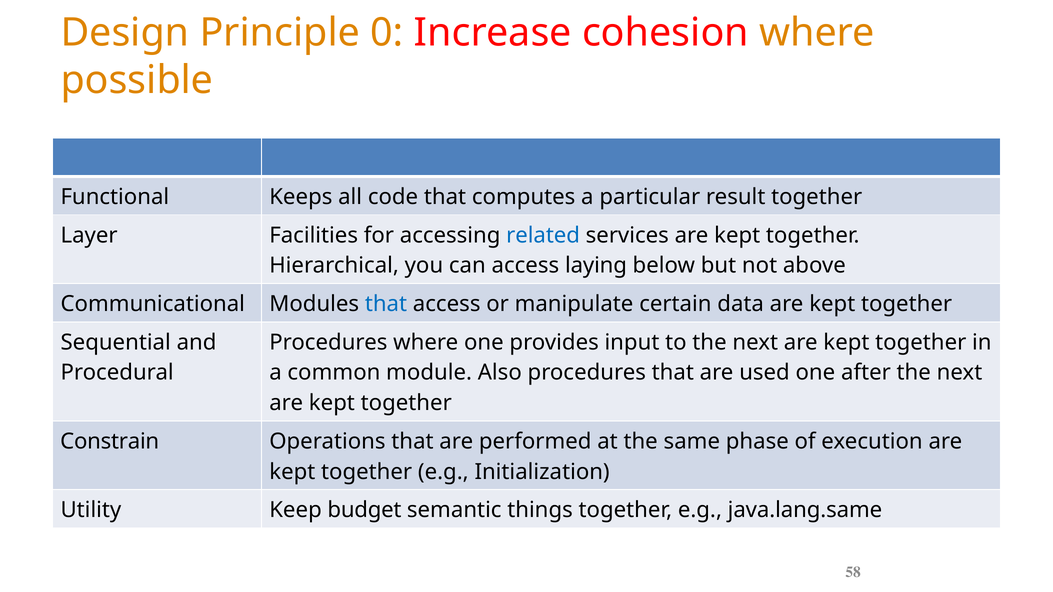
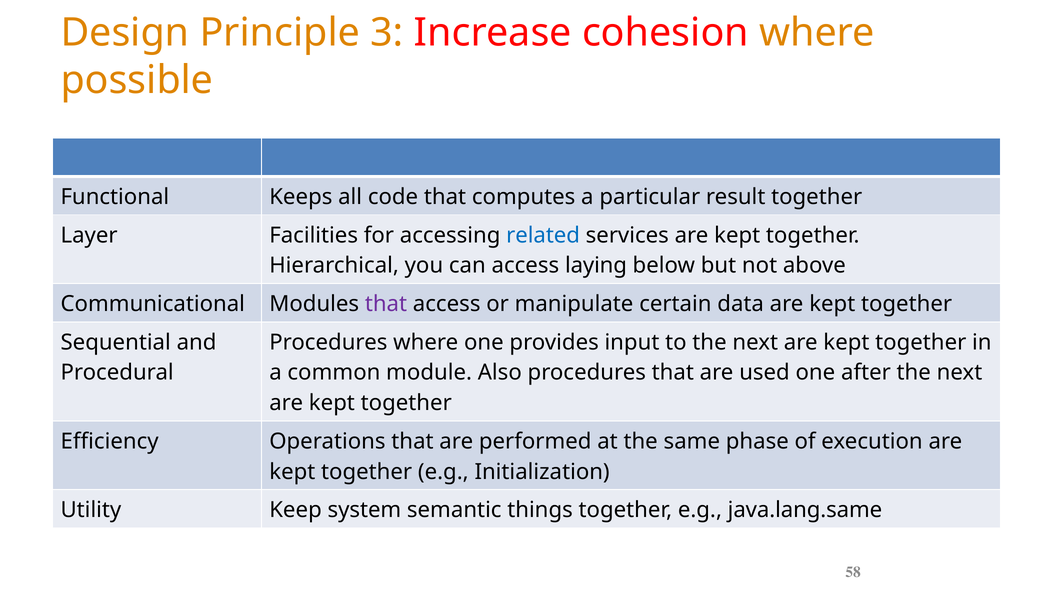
0: 0 -> 3
that at (386, 304) colour: blue -> purple
Constrain: Constrain -> Efficiency
budget: budget -> system
